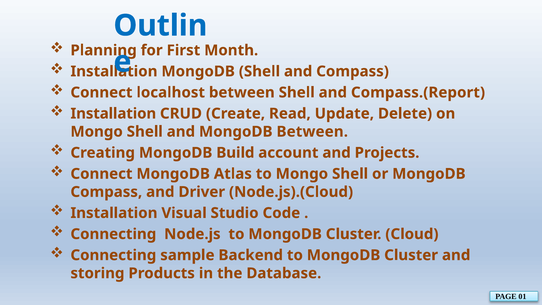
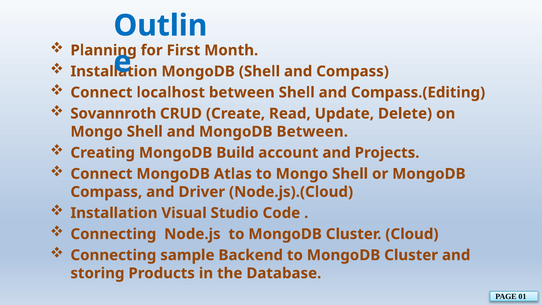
Compass.(Report: Compass.(Report -> Compass.(Editing
Installation at (113, 114): Installation -> Sovannroth
